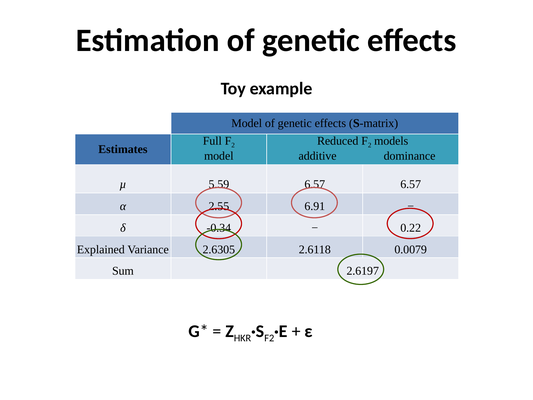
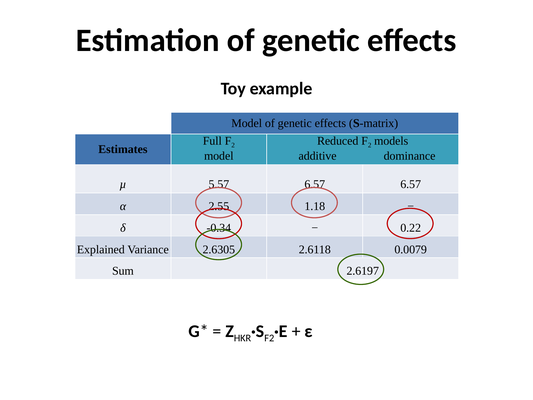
5.59: 5.59 -> 5.57
6.91: 6.91 -> 1.18
